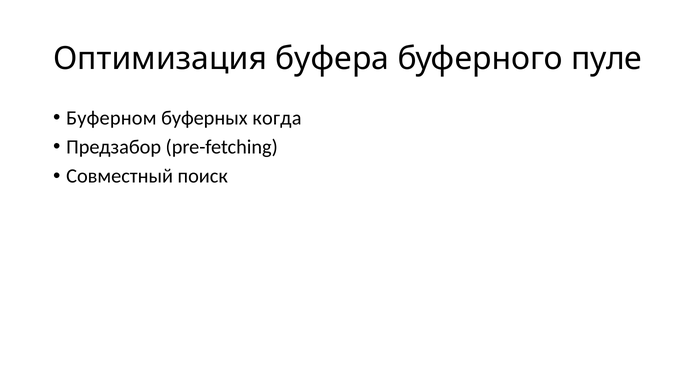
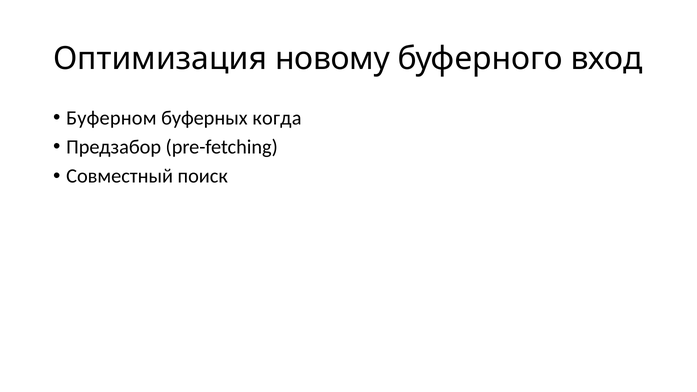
буфера: буфера -> новому
пуле: пуле -> вход
